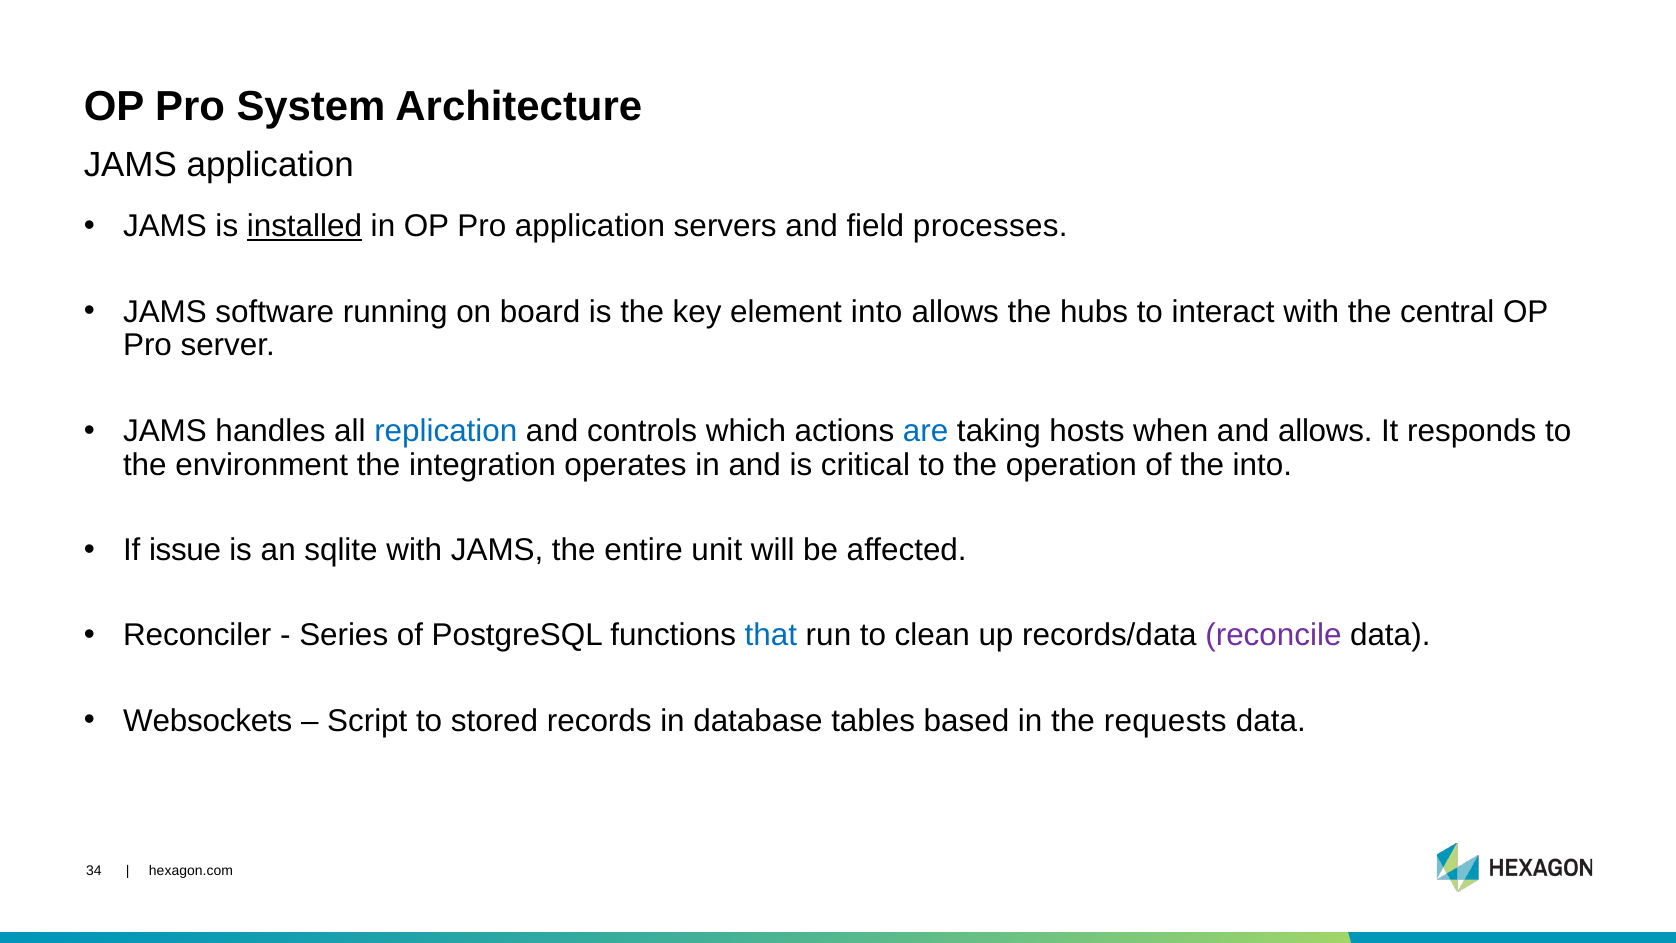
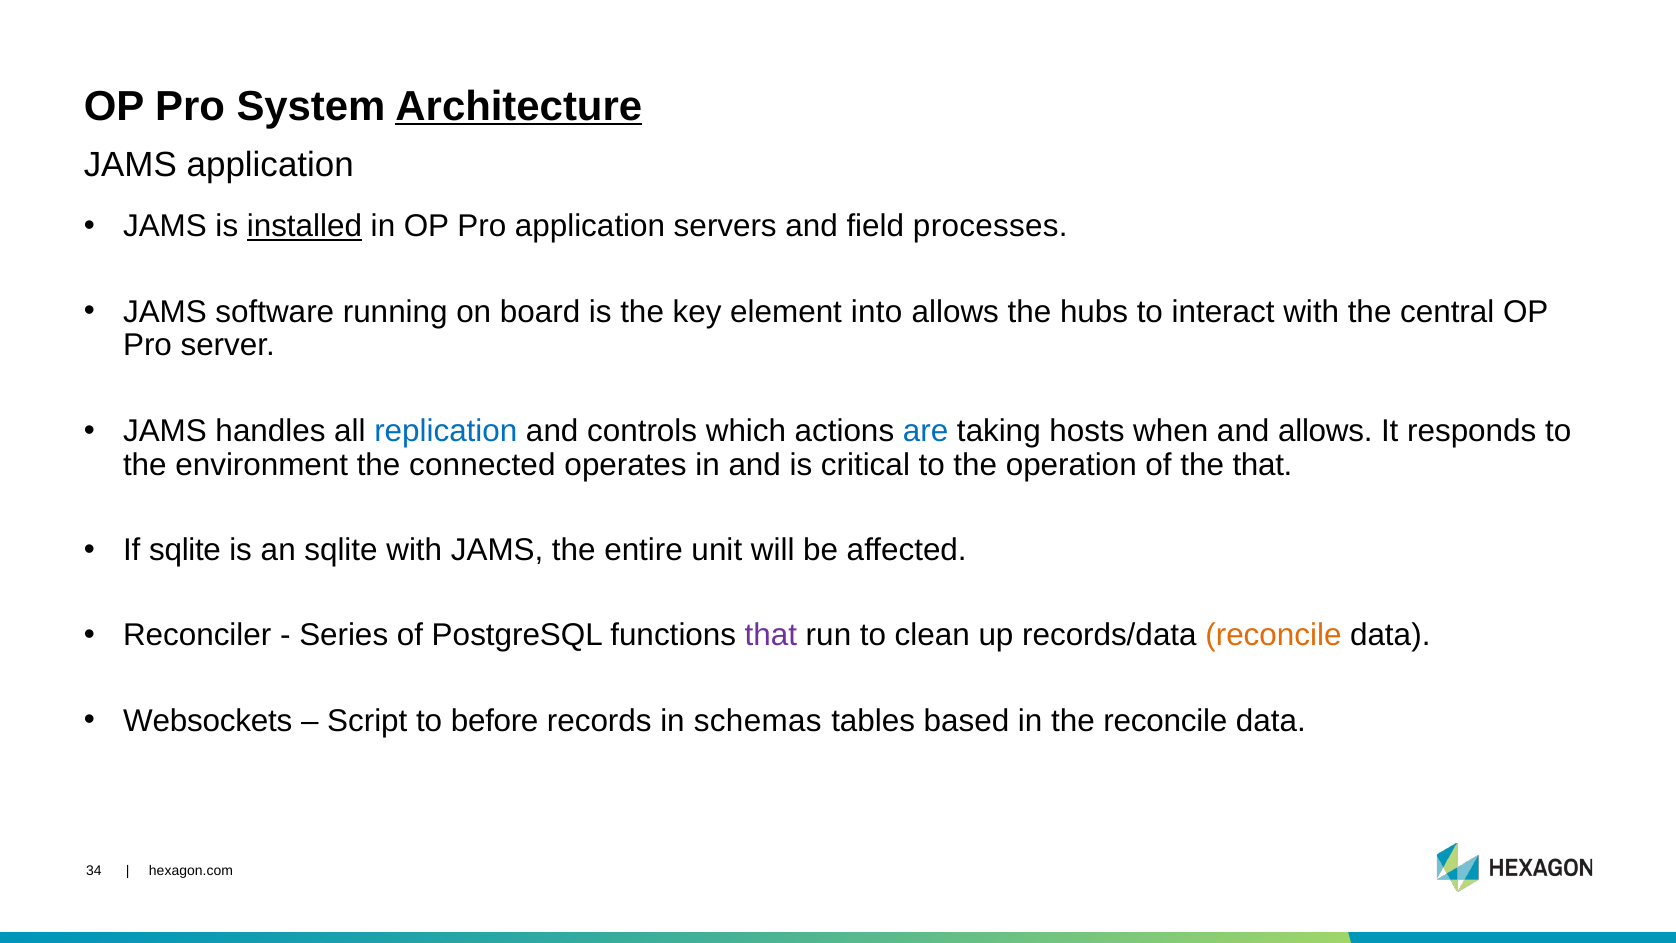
Architecture underline: none -> present
integration: integration -> connected
the into: into -> that
If issue: issue -> sqlite
that at (771, 635) colour: blue -> purple
reconcile at (1273, 635) colour: purple -> orange
stored: stored -> before
database: database -> schemas
the requests: requests -> reconcile
